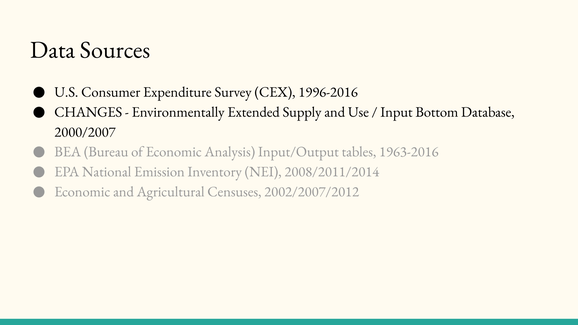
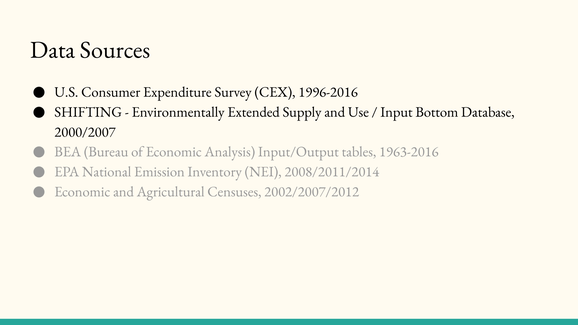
CHANGES: CHANGES -> SHIFTING
